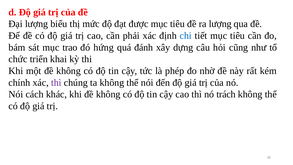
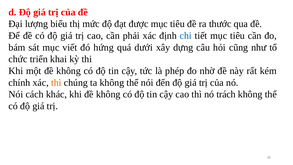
ra lượng: lượng -> thước
trao: trao -> viết
đánh: đánh -> dưới
thì at (56, 83) colour: purple -> orange
